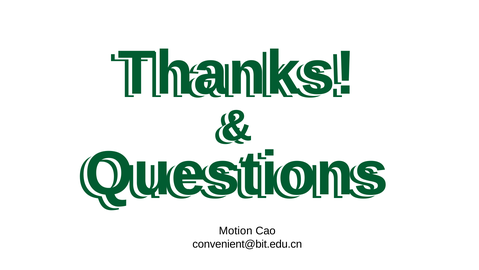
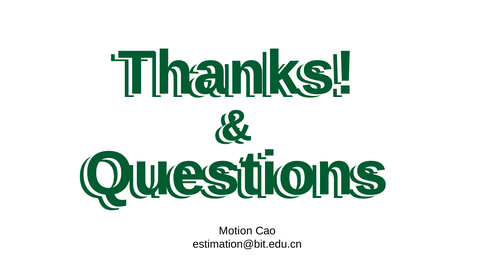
convenient@bit.edu.cn: convenient@bit.edu.cn -> estimation@bit.edu.cn
